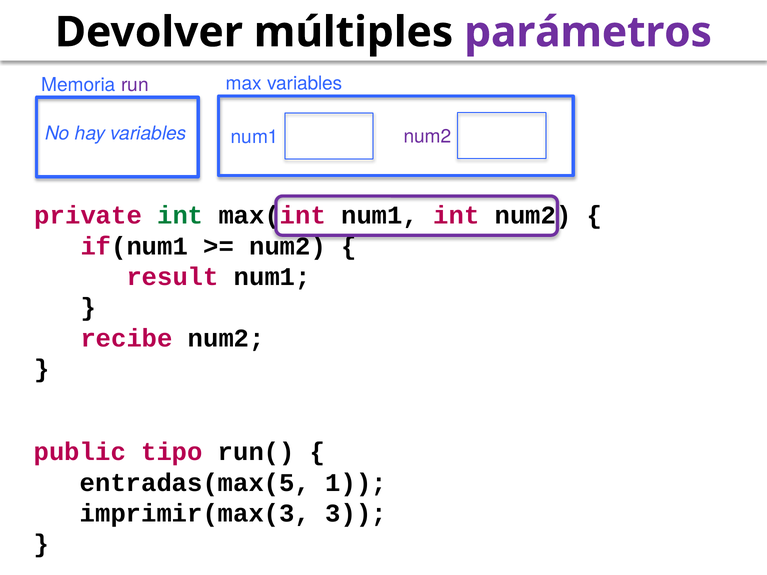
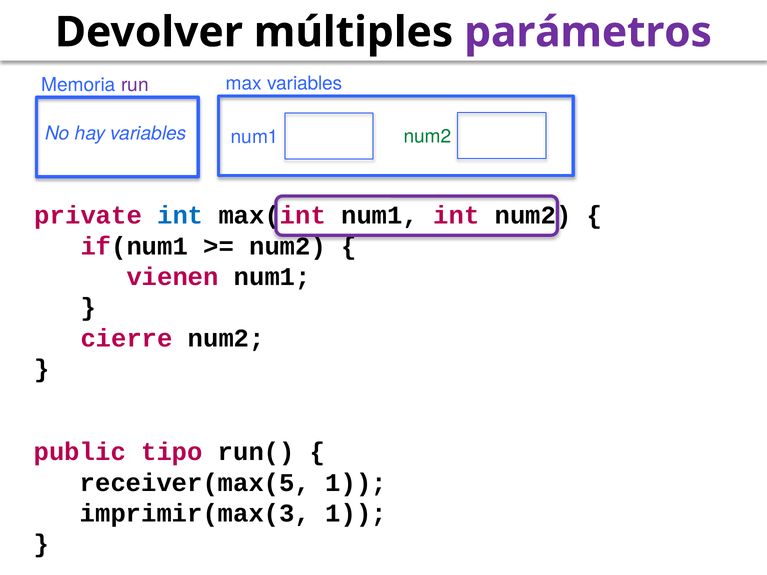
num2 at (427, 137) colour: purple -> green
int at (180, 216) colour: green -> blue
result: result -> vienen
recibe: recibe -> cierre
entradas(max(5: entradas(max(5 -> receiver(max(5
imprimir(max(3 3: 3 -> 1
